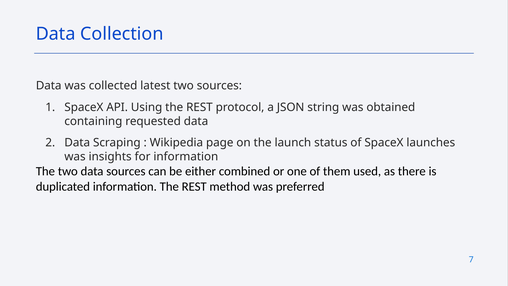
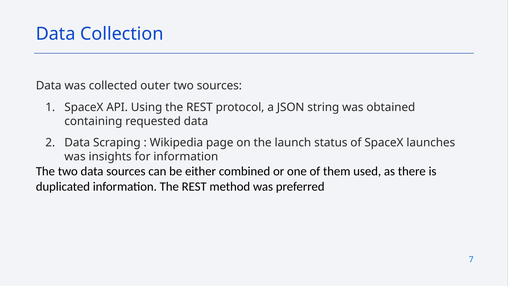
latest: latest -> outer
